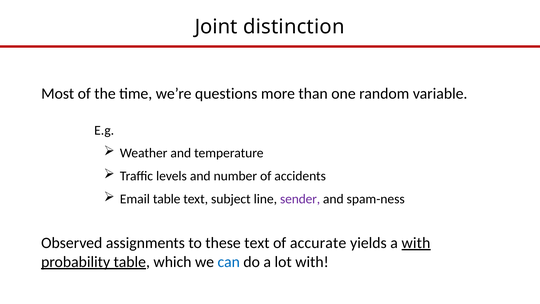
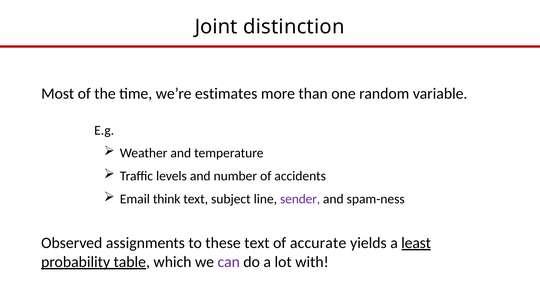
questions: questions -> estimates
Email table: table -> think
a with: with -> least
can colour: blue -> purple
